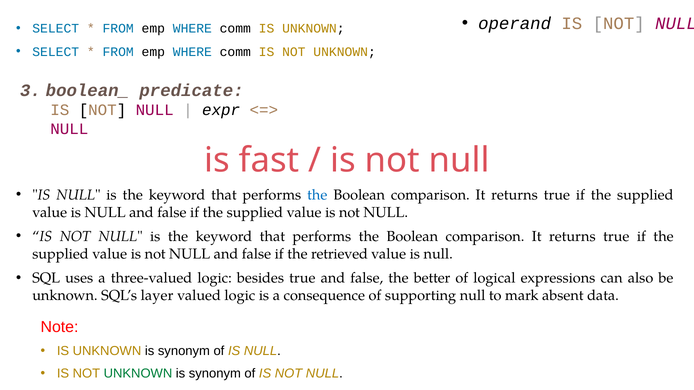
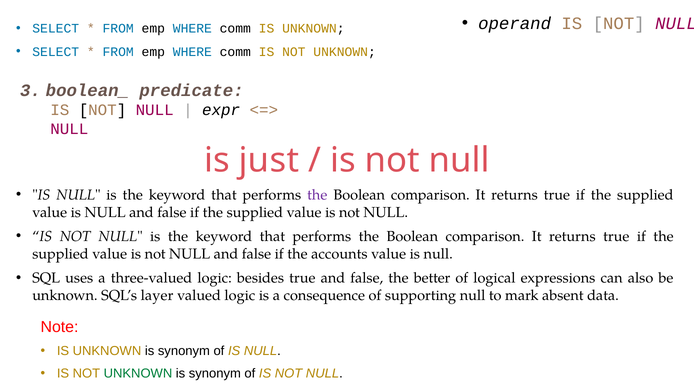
fast: fast -> just
the at (317, 195) colour: blue -> purple
retrieved: retrieved -> accounts
